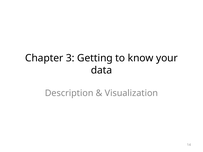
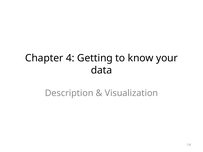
3: 3 -> 4
